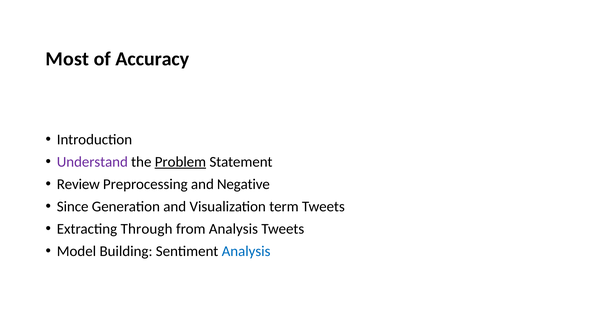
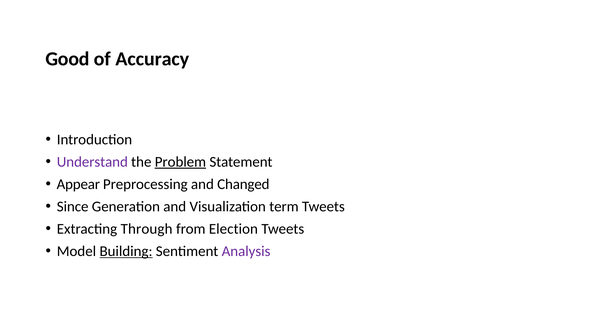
Most: Most -> Good
Review: Review -> Appear
Negative: Negative -> Changed
from Analysis: Analysis -> Election
Building underline: none -> present
Analysis at (246, 251) colour: blue -> purple
